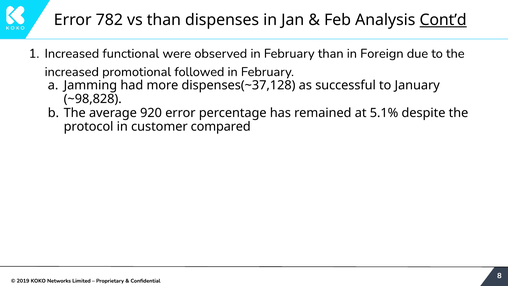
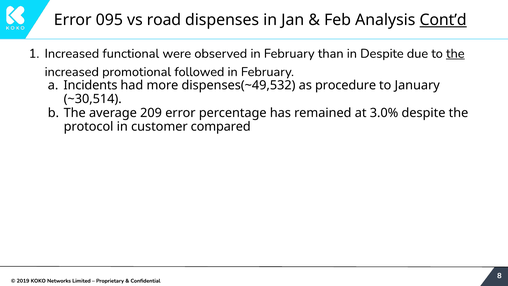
782: 782 -> 095
vs than: than -> road
in Foreign: Foreign -> Despite
the at (455, 54) underline: none -> present
Jamming: Jamming -> Incidents
dispenses(~37,128: dispenses(~37,128 -> dispenses(~49,532
successful: successful -> procedure
~98,828: ~98,828 -> ~30,514
920: 920 -> 209
5.1%: 5.1% -> 3.0%
